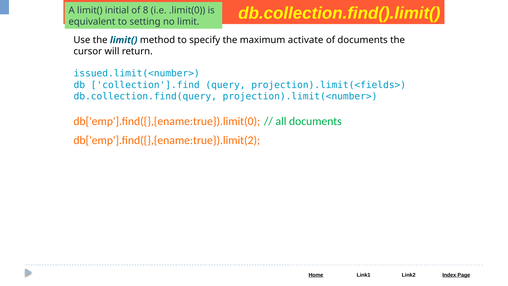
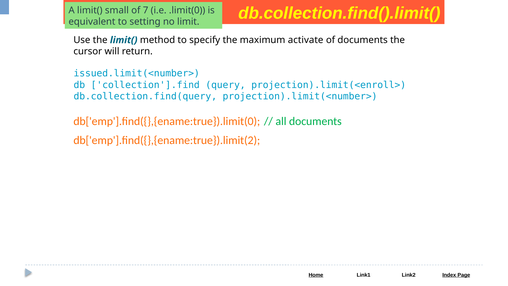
initial: initial -> small
8: 8 -> 7
projection).limit(<fields>: projection).limit(<fields> -> projection).limit(<enroll>
